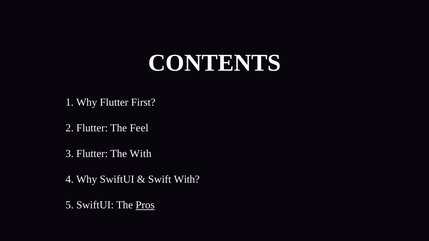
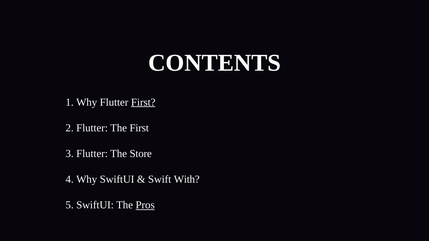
First at (143, 102) underline: none -> present
The Feel: Feel -> First
The With: With -> Store
